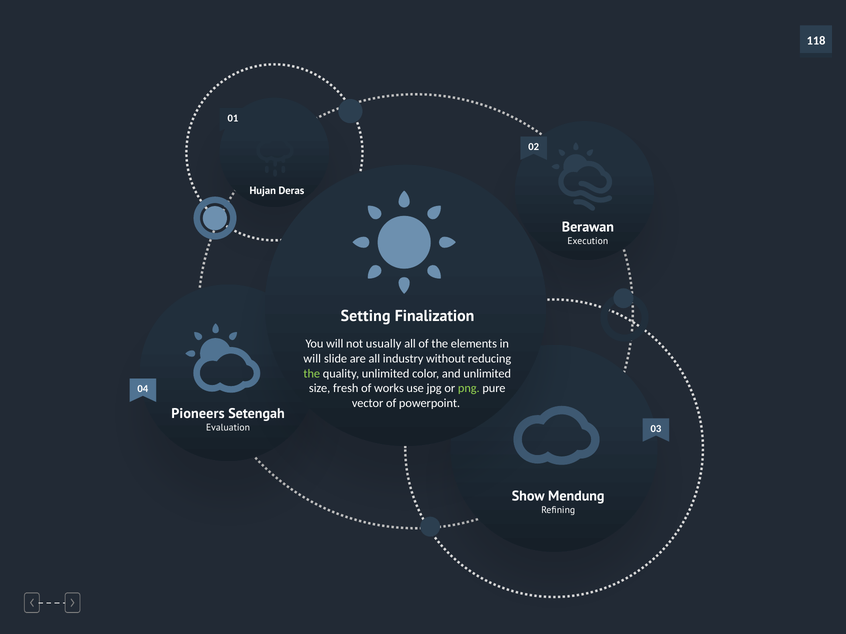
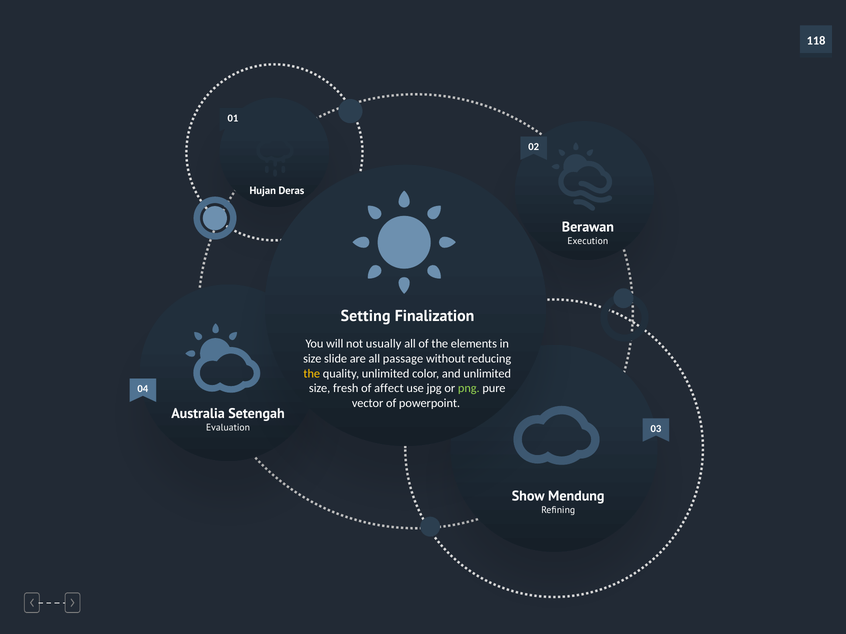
will at (312, 359): will -> size
industry: industry -> passage
the at (312, 374) colour: light green -> yellow
works: works -> affect
Pioneers: Pioneers -> Australia
